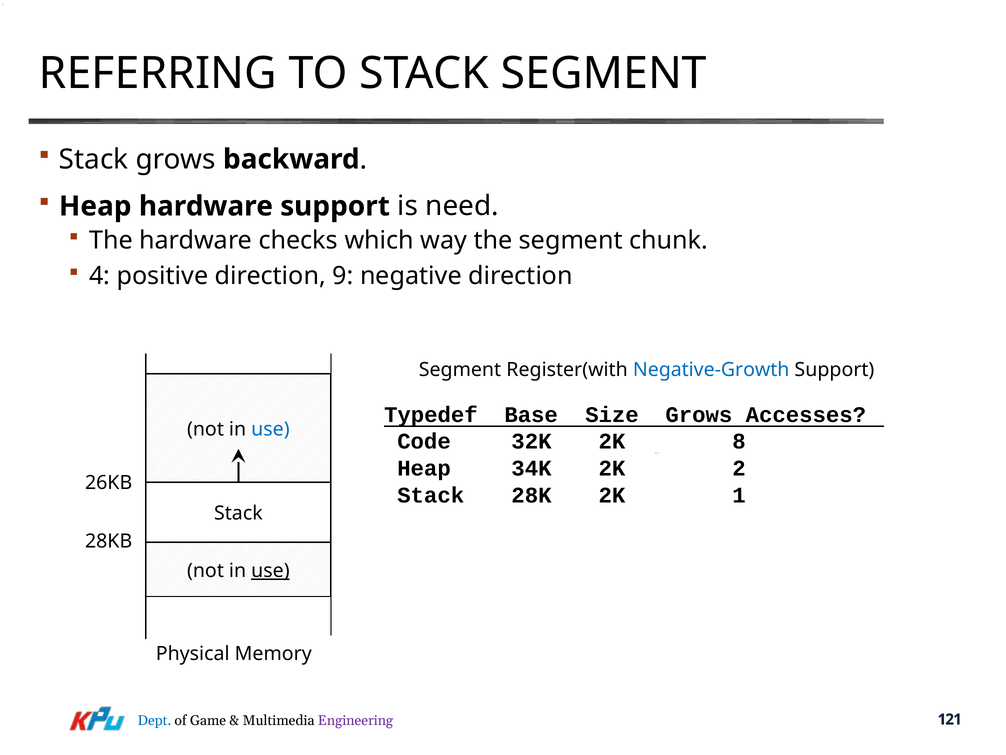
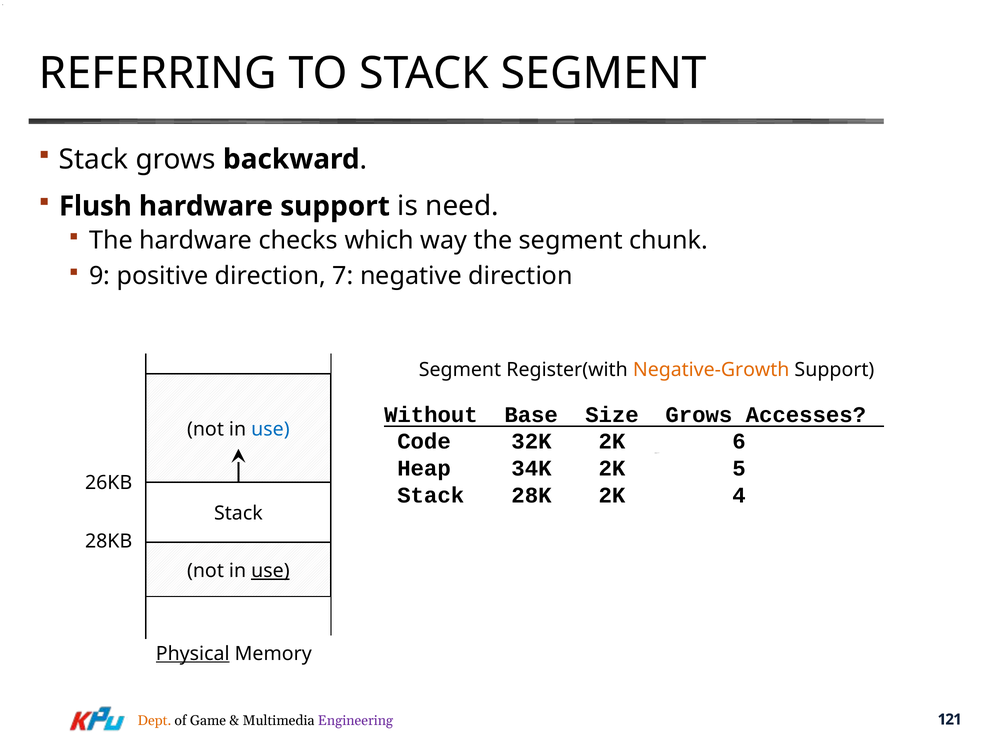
Heap at (95, 206): Heap -> Flush
4: 4 -> 9
9: 9 -> 7
Negative-Growth colour: blue -> orange
Typedef: Typedef -> Without
8: 8 -> 6
2: 2 -> 5
28K 2K 1: 1 -> 4
Physical underline: none -> present
Dept colour: blue -> orange
